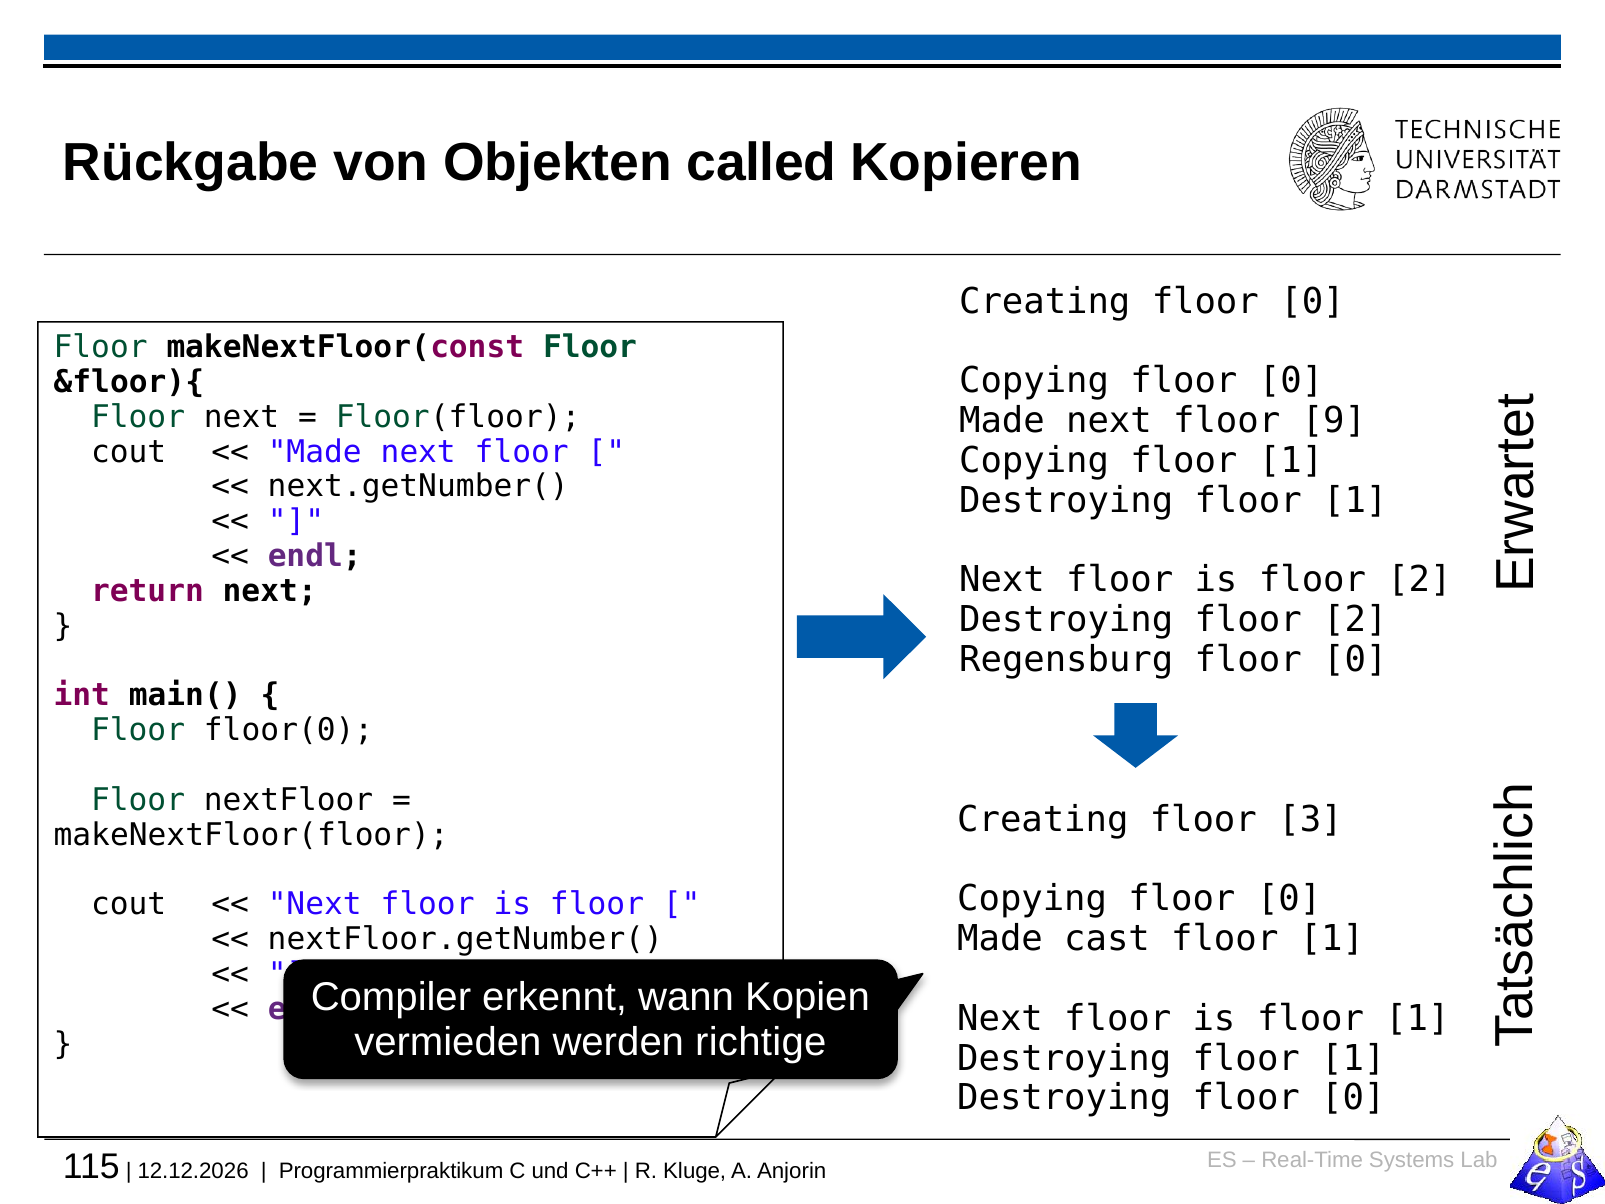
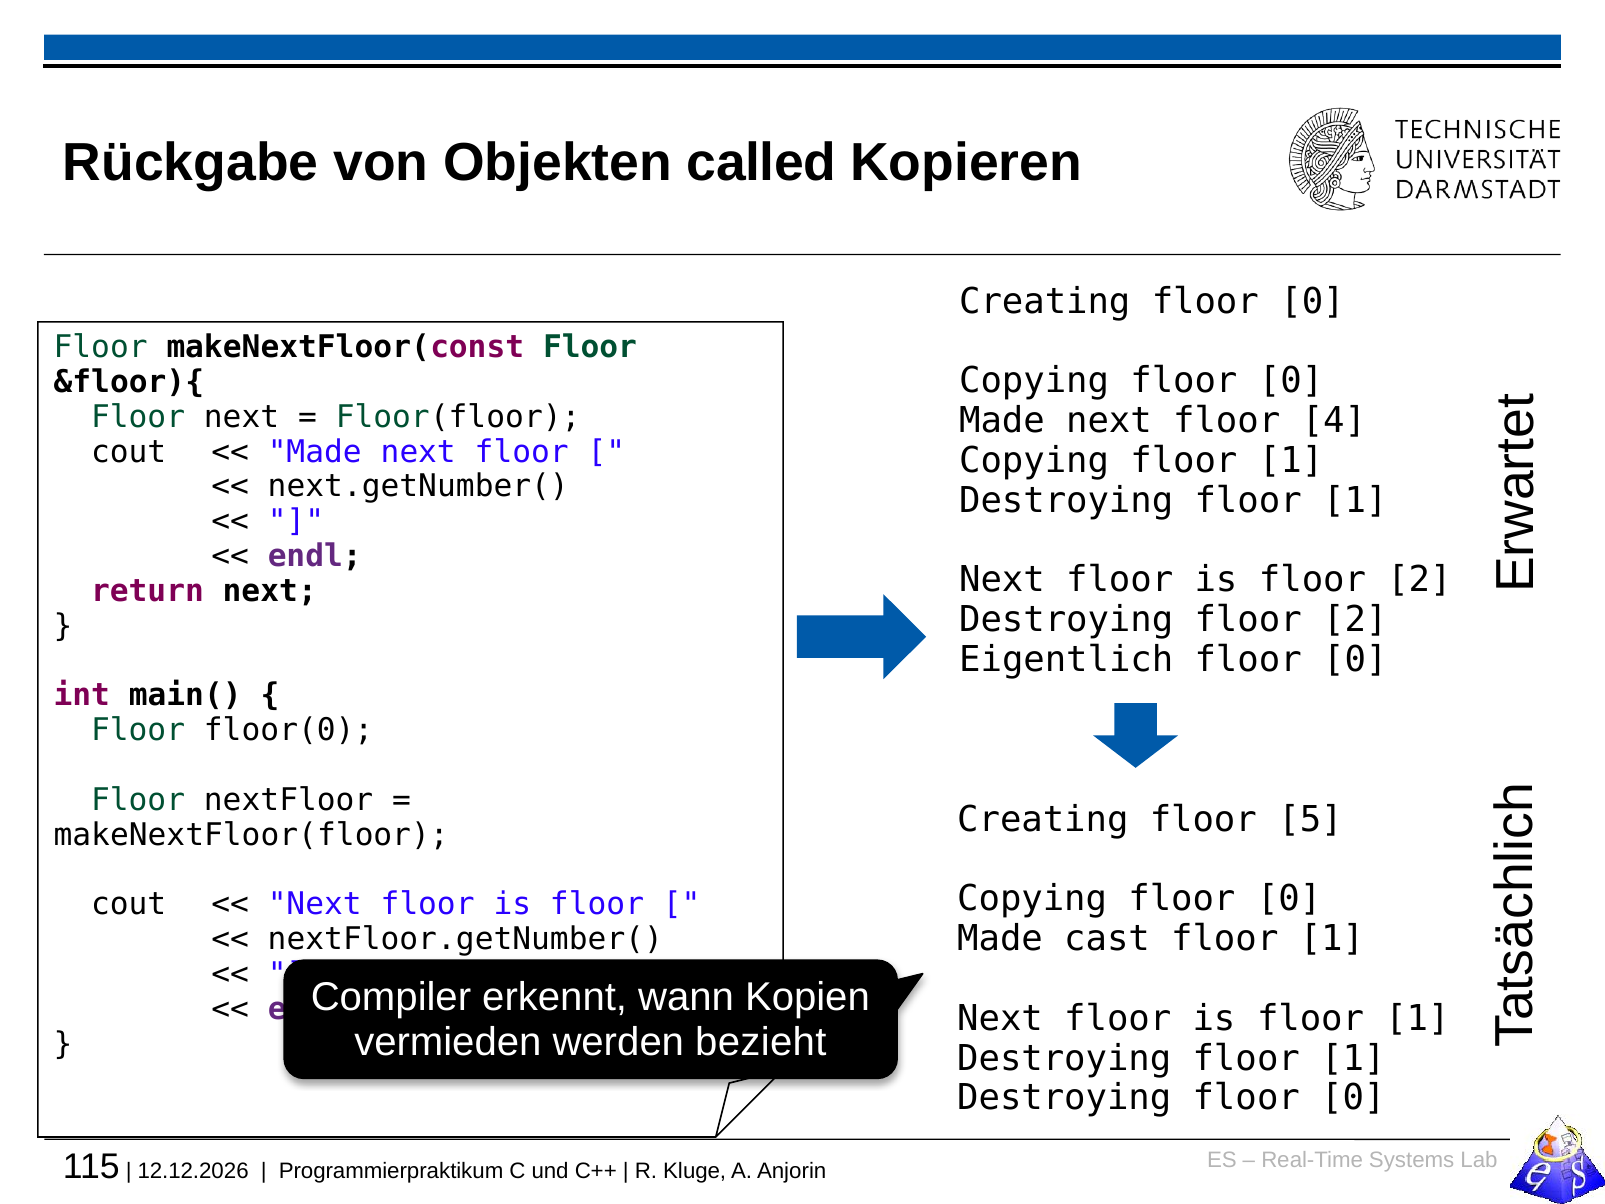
9: 9 -> 4
Regensburg: Regensburg -> Eigentlich
3: 3 -> 5
richtige: richtige -> bezieht
